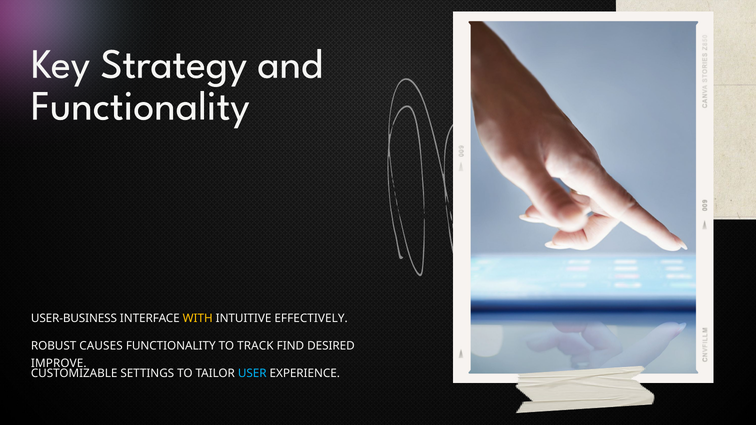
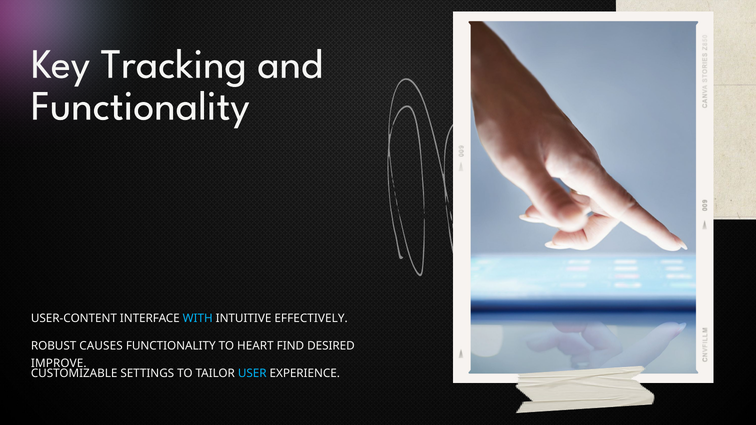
Strategy: Strategy -> Tracking
USER-BUSINESS: USER-BUSINESS -> USER-CONTENT
WITH colour: yellow -> light blue
TRACK: TRACK -> HEART
